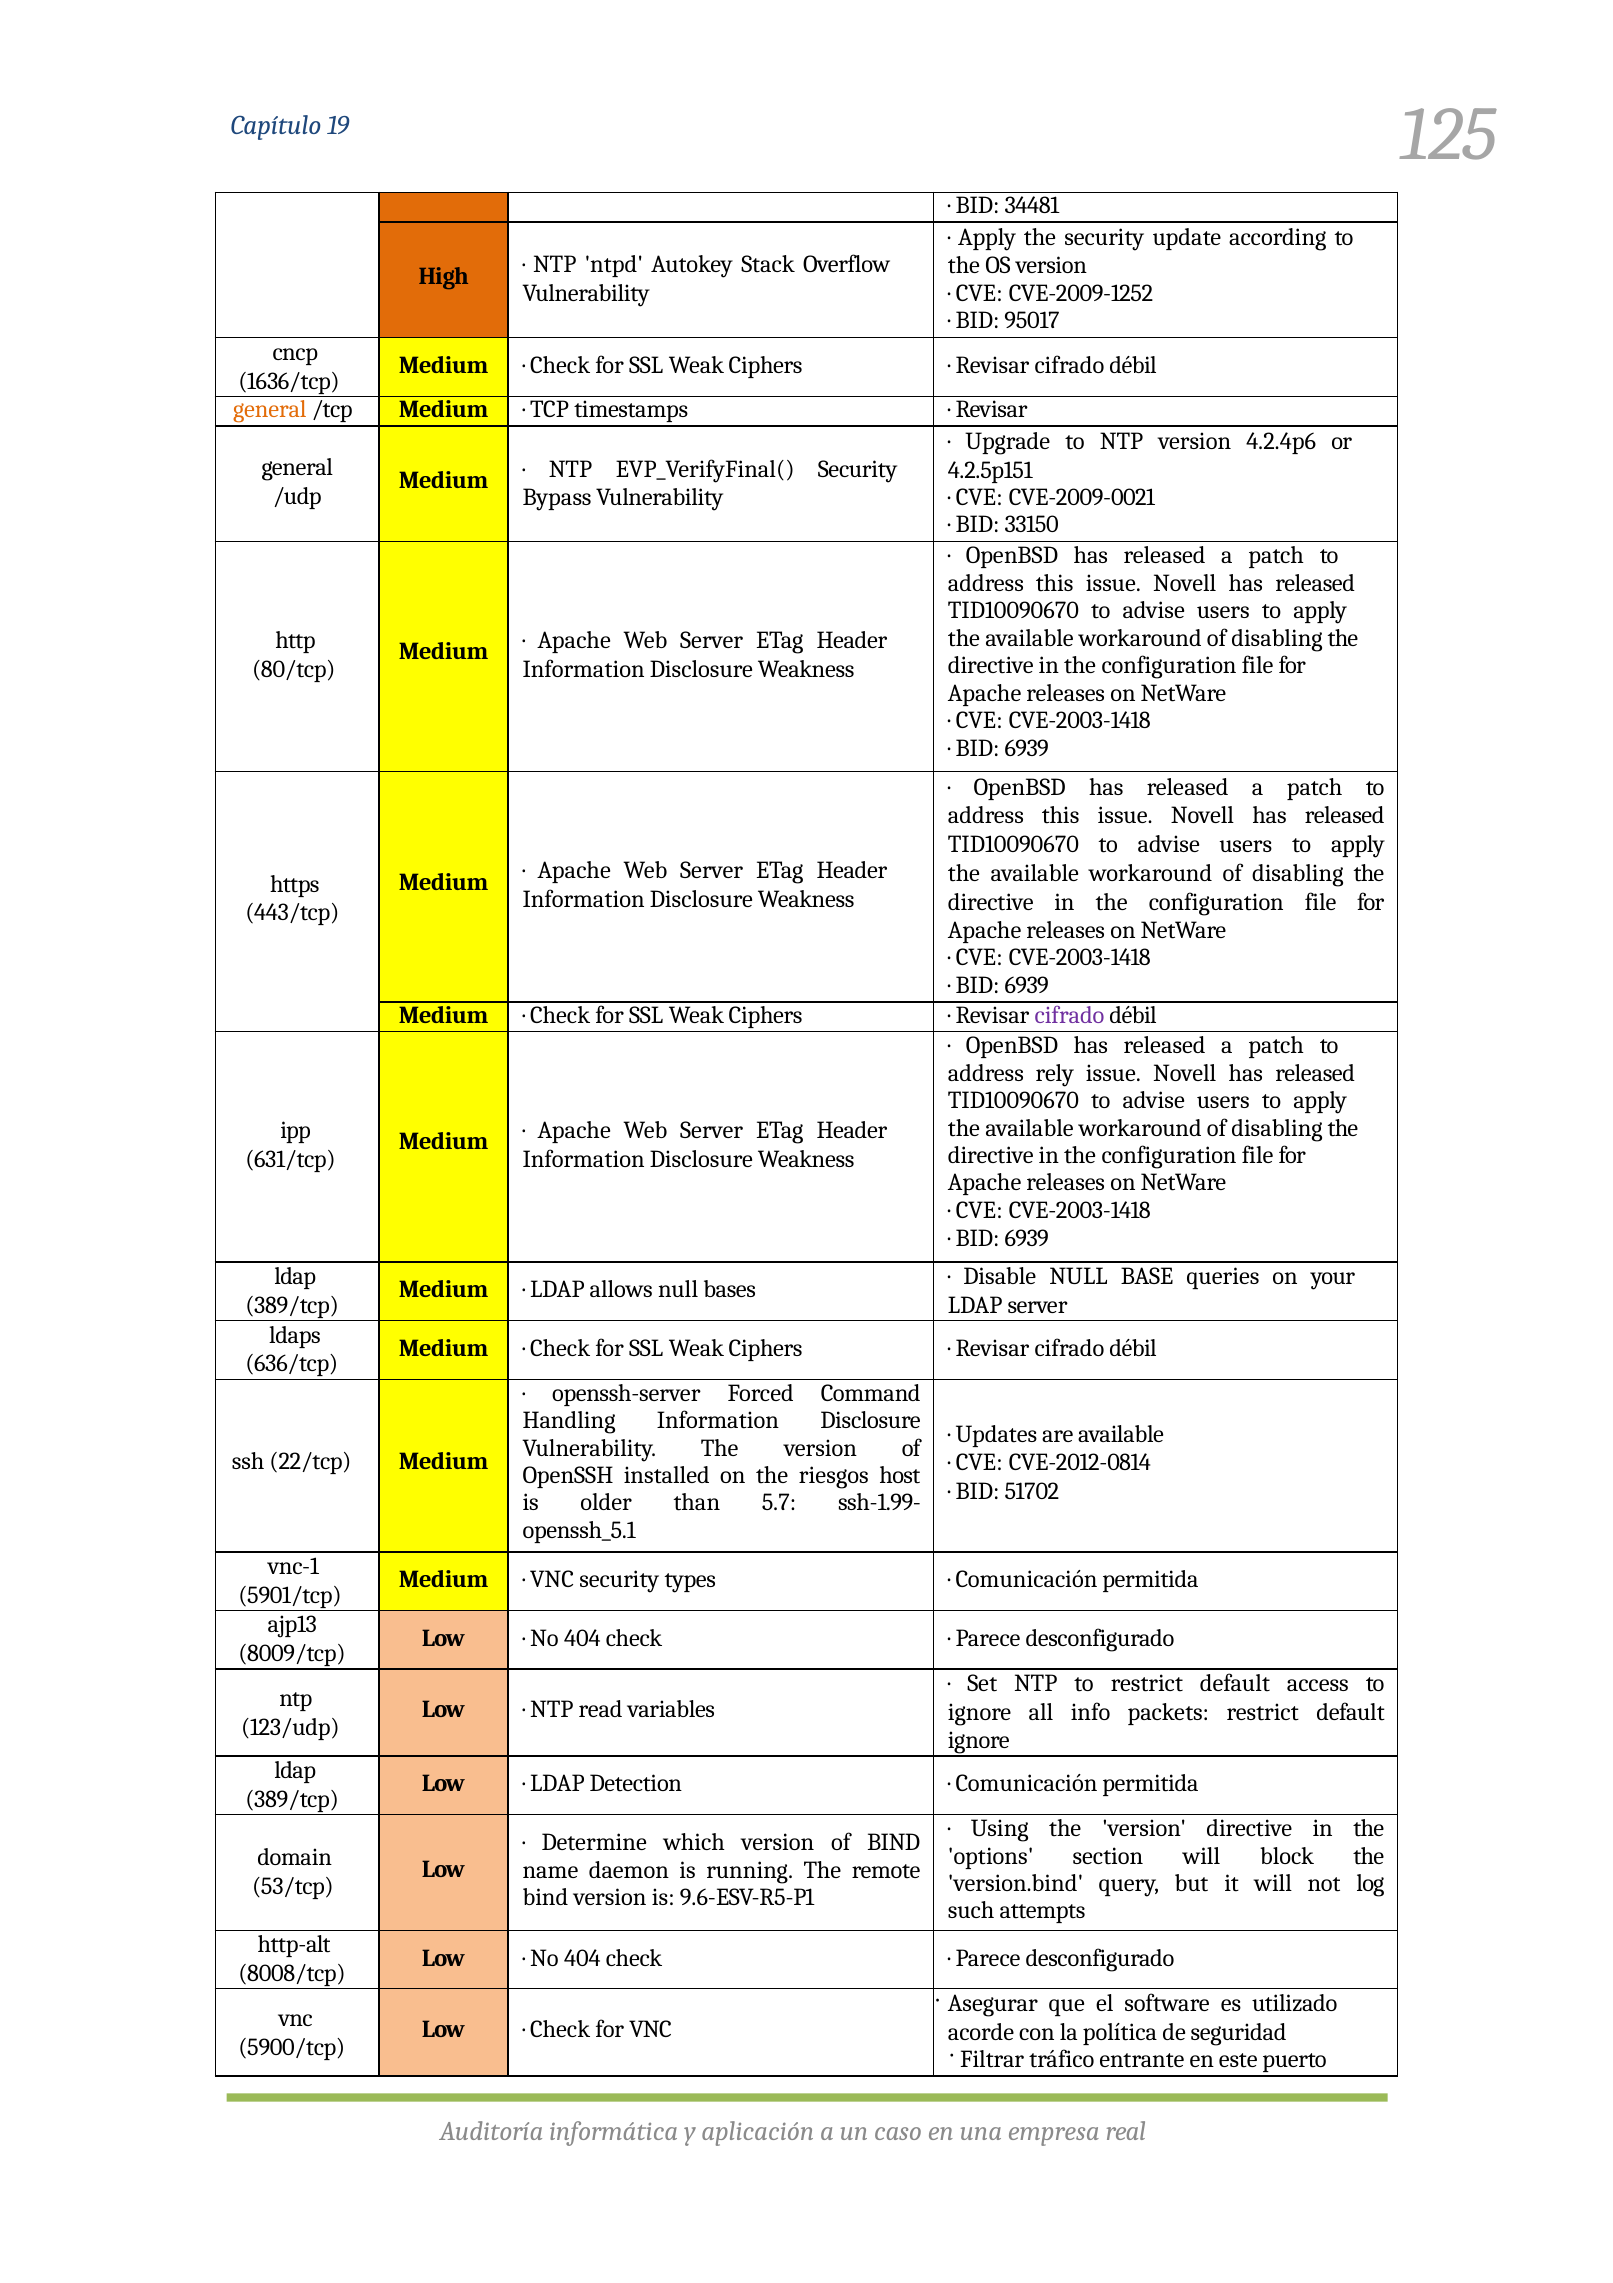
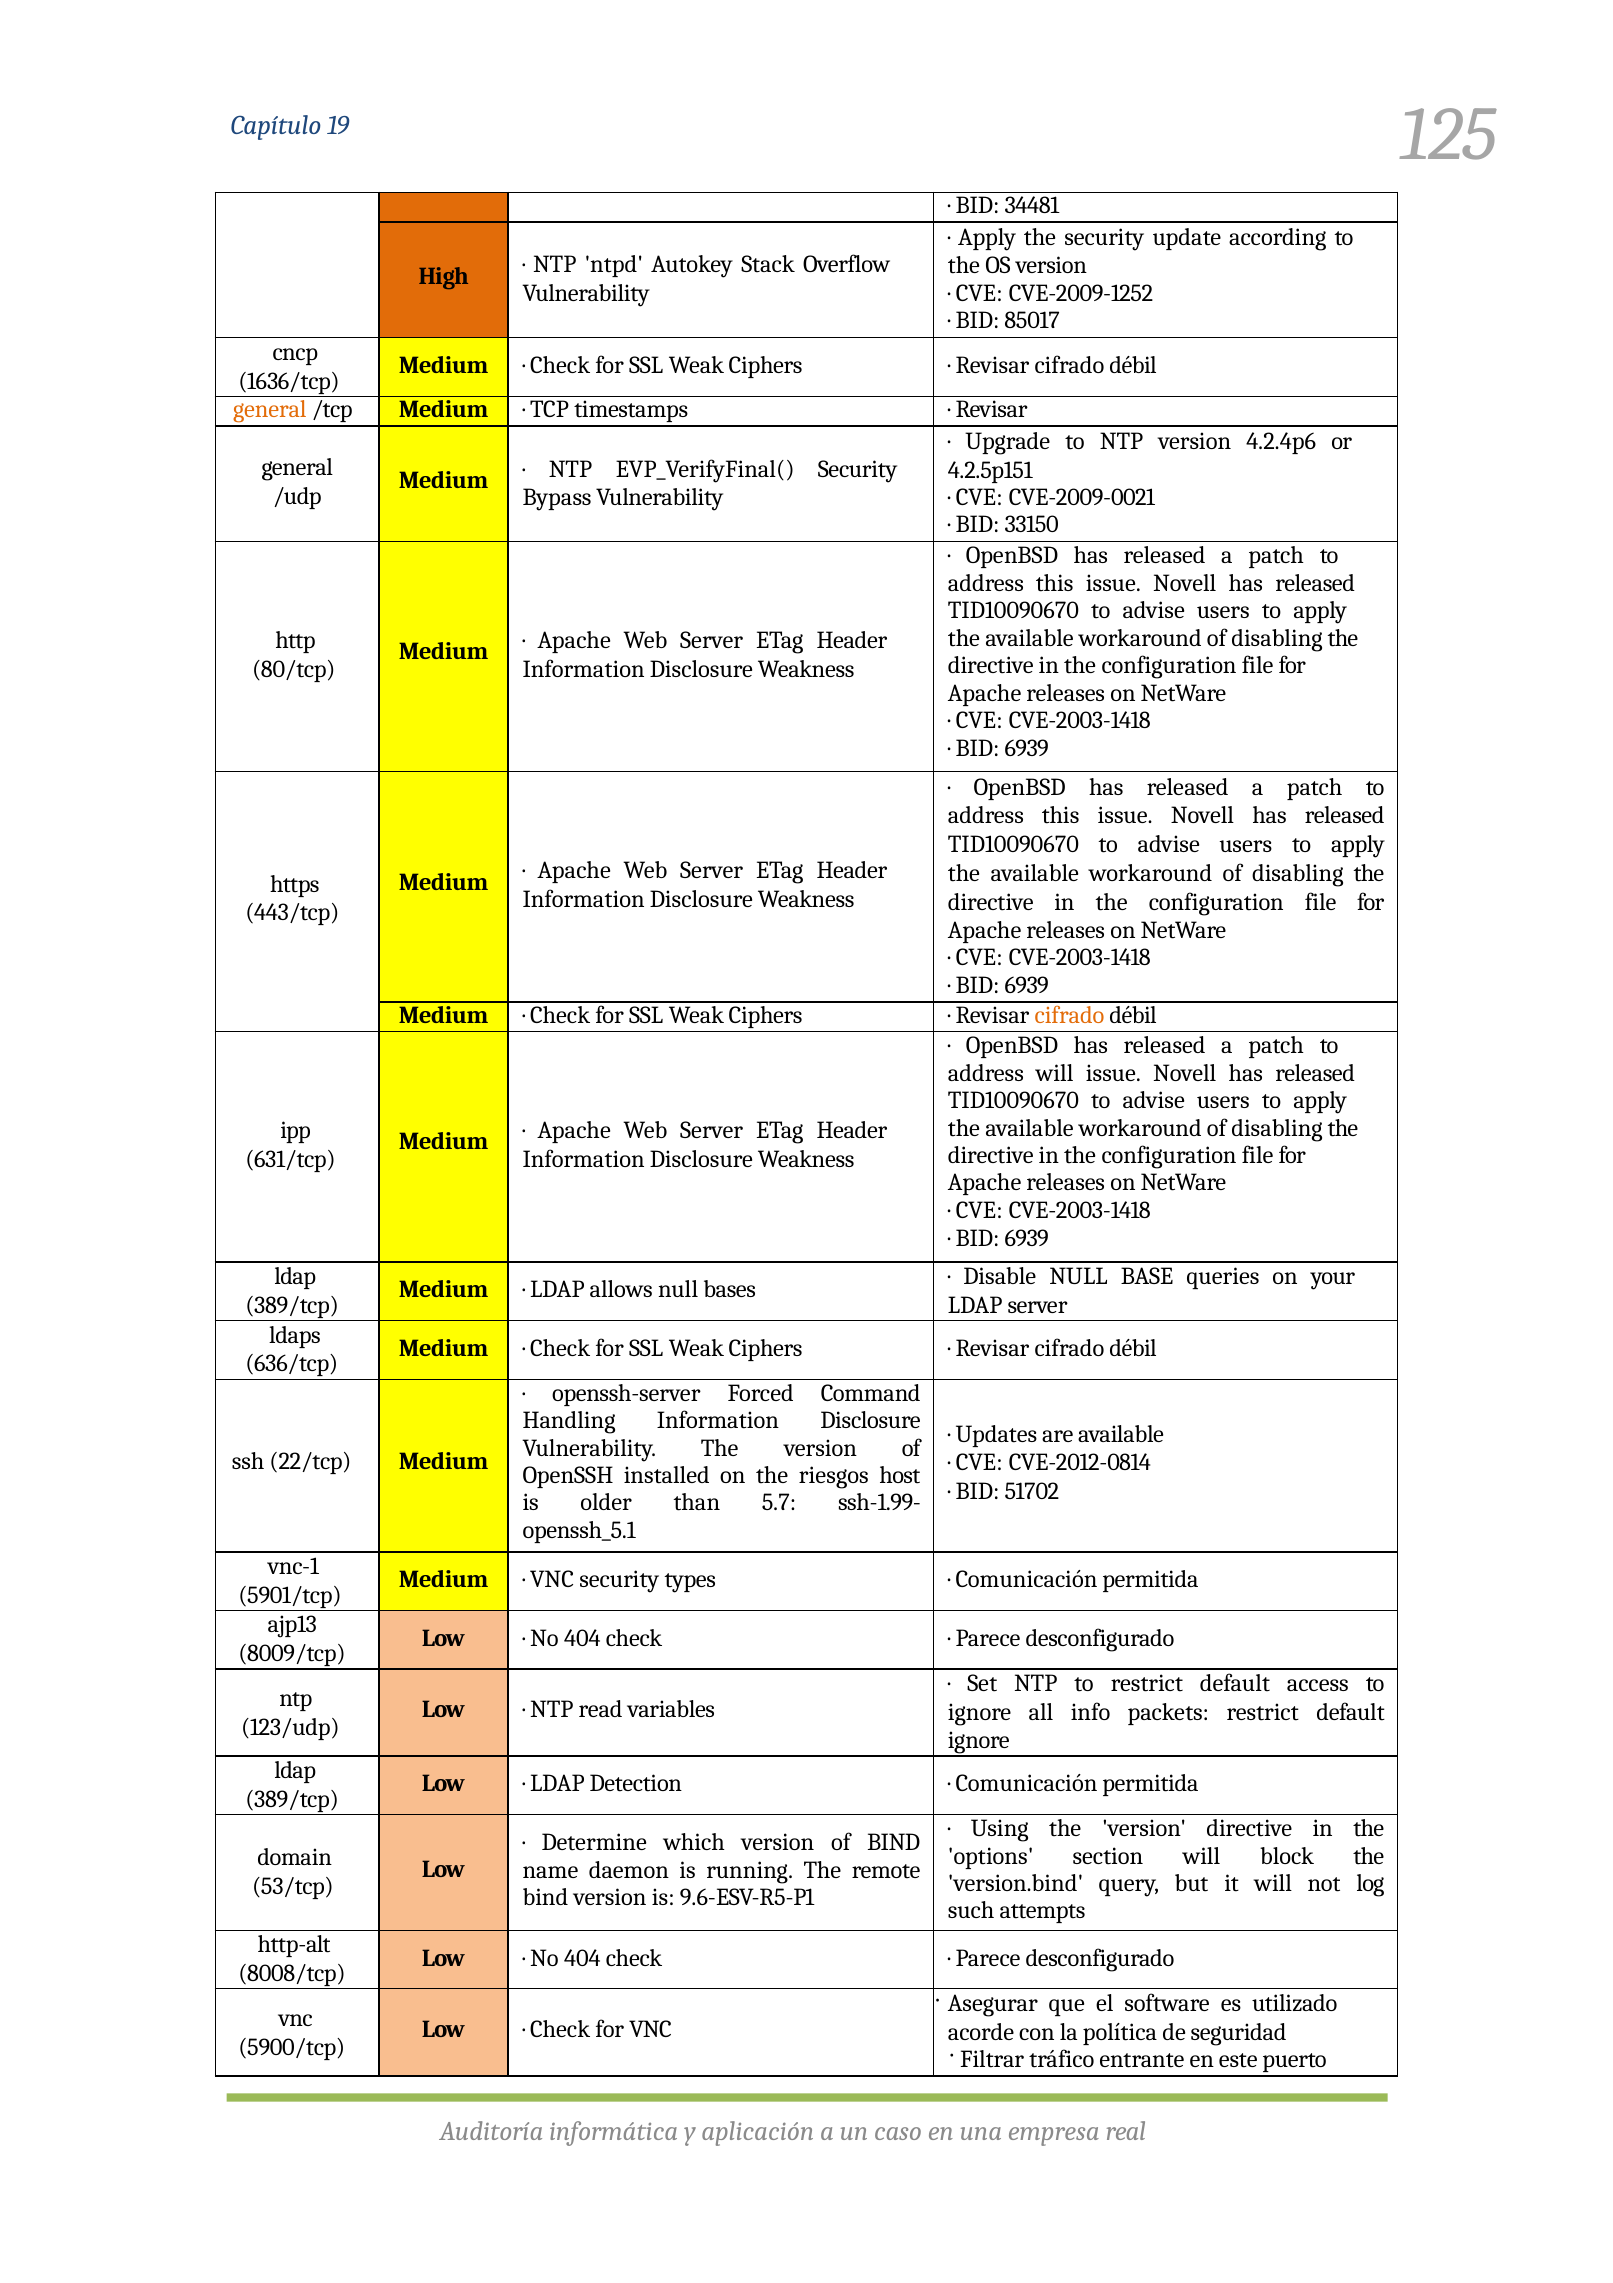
95017: 95017 -> 85017
cifrado at (1069, 1015) colour: purple -> orange
address rely: rely -> will
